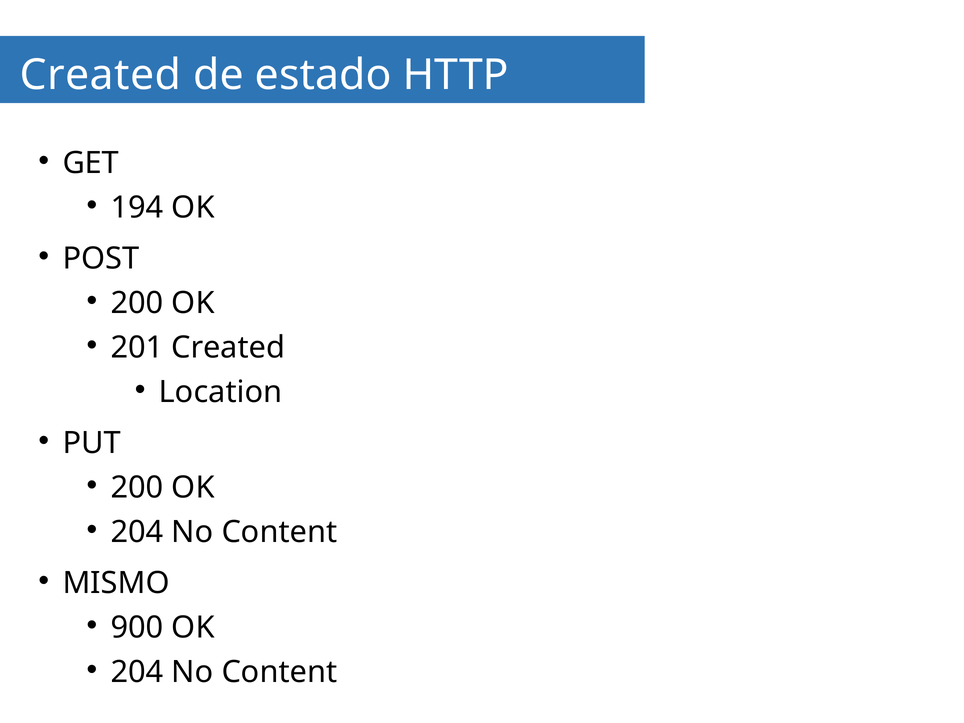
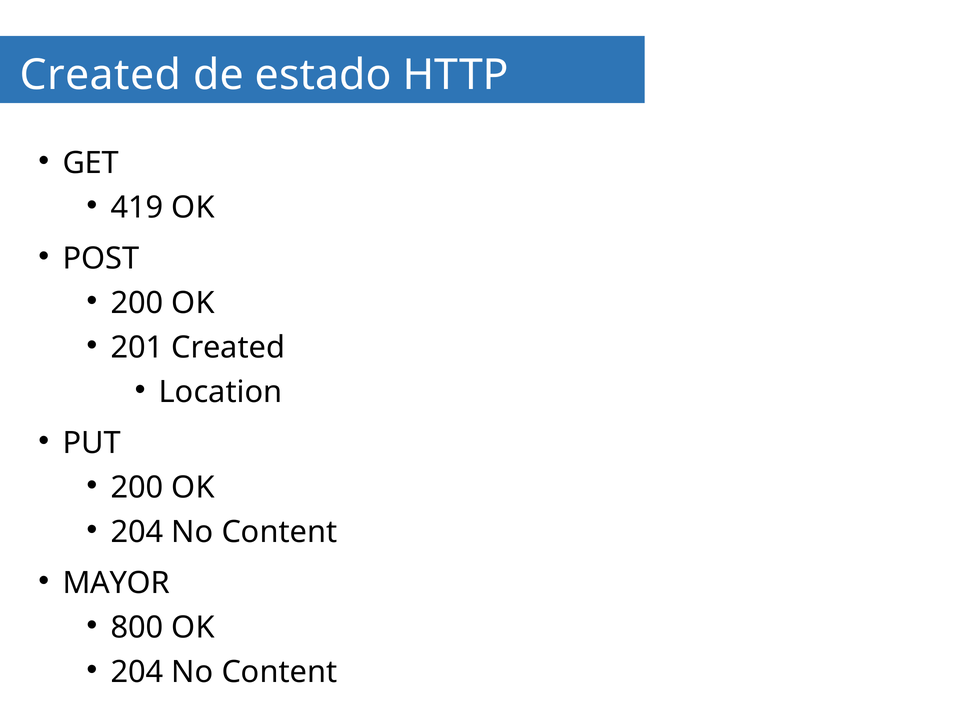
194: 194 -> 419
MISMO: MISMO -> MAYOR
900: 900 -> 800
